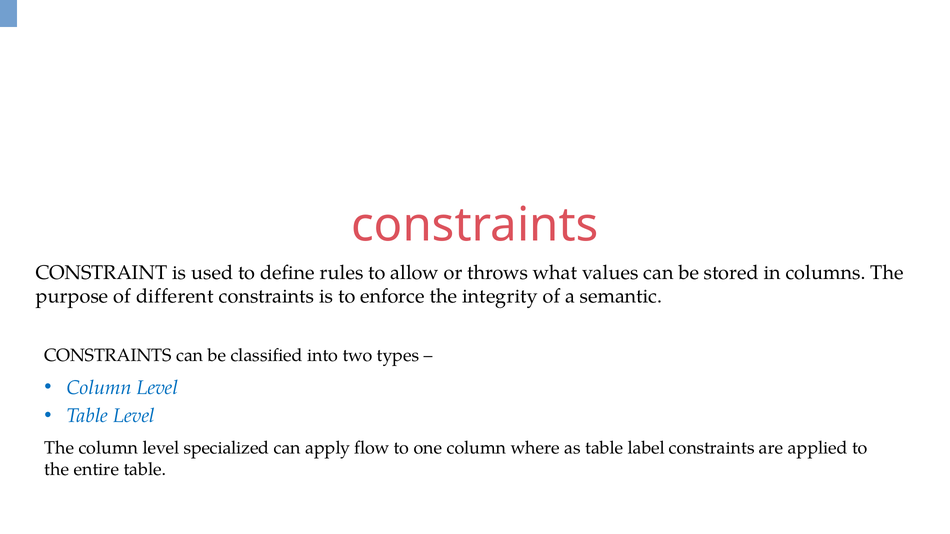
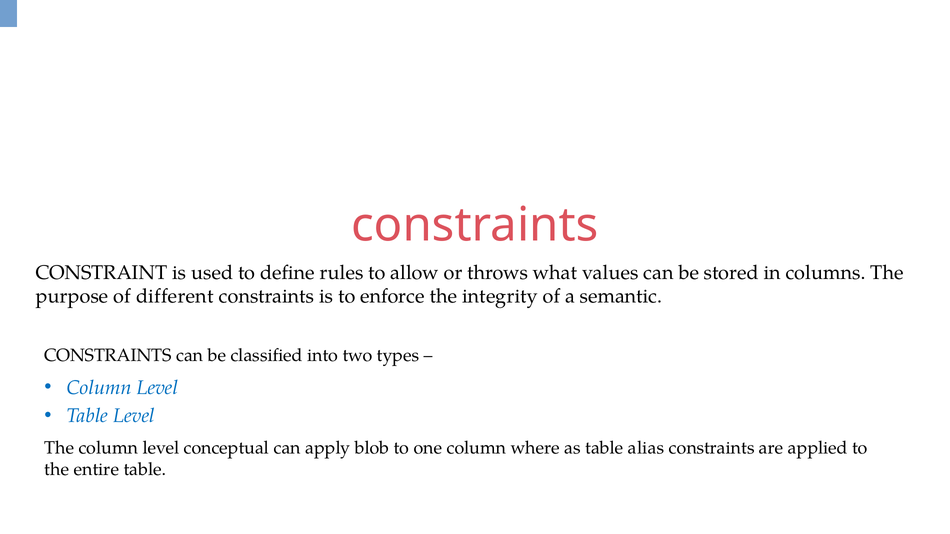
specialized: specialized -> conceptual
flow: flow -> blob
label: label -> alias
